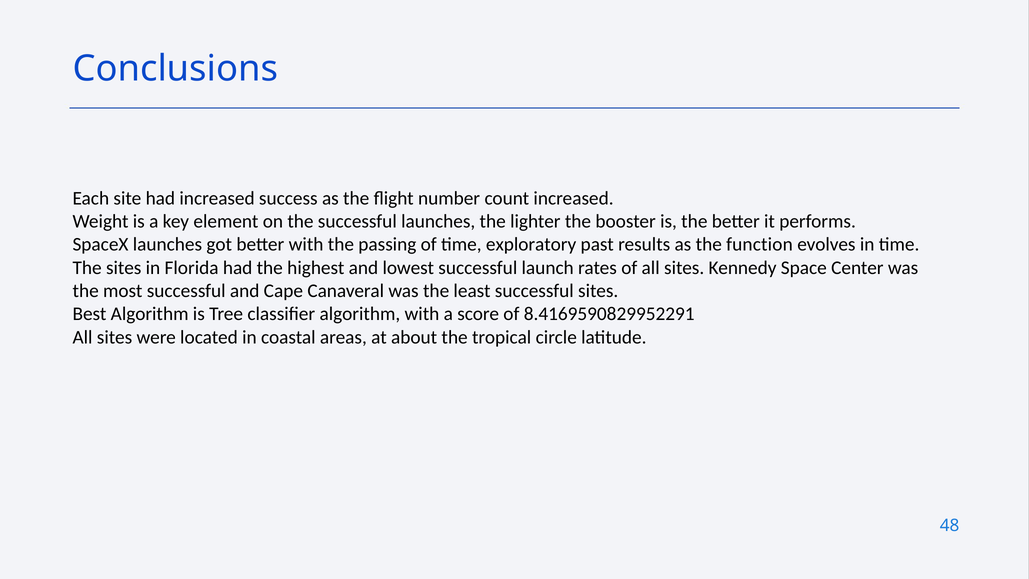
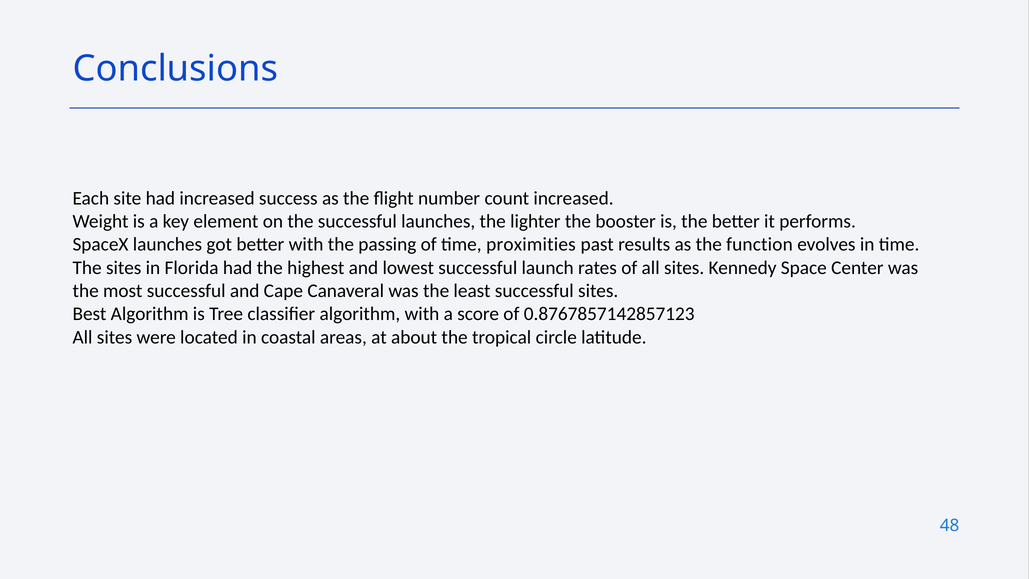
exploratory: exploratory -> proximities
8.4169590829952291: 8.4169590829952291 -> 0.8767857142857123
